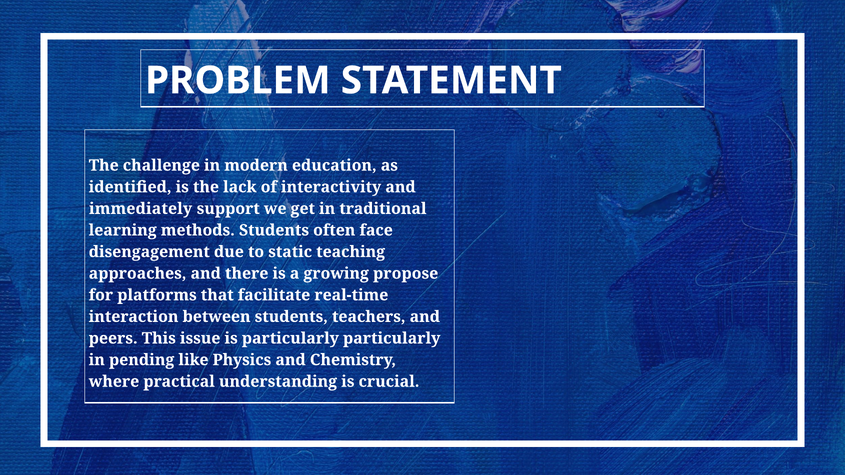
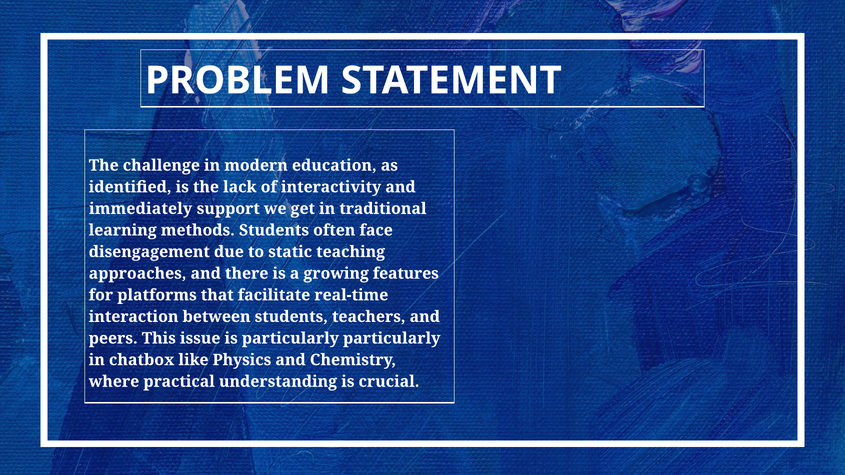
propose: propose -> features
pending: pending -> chatbox
